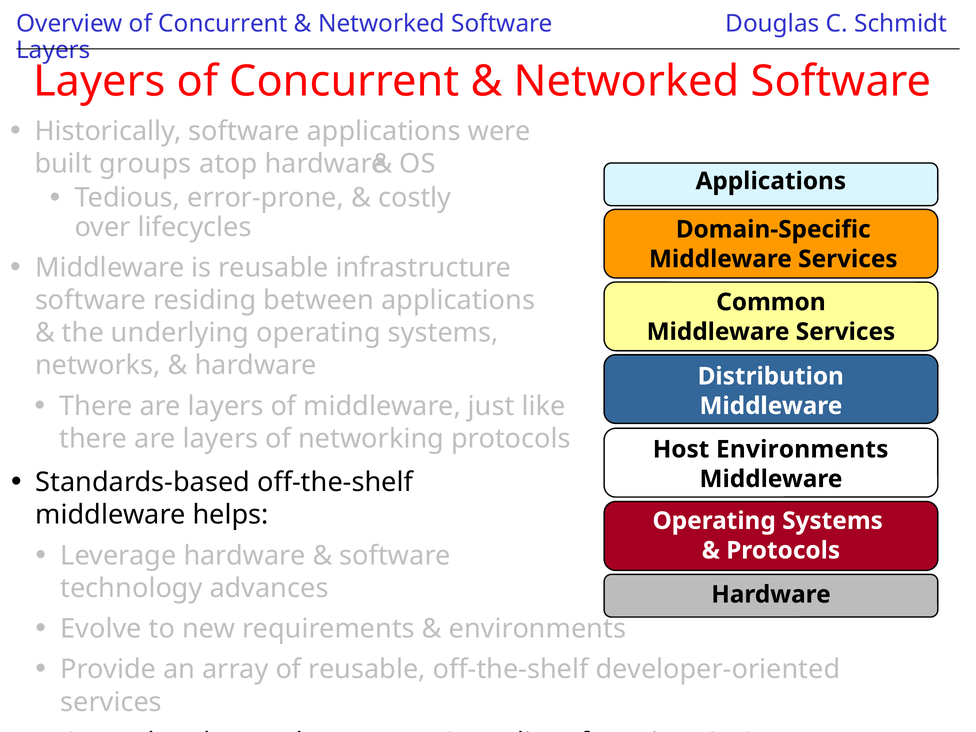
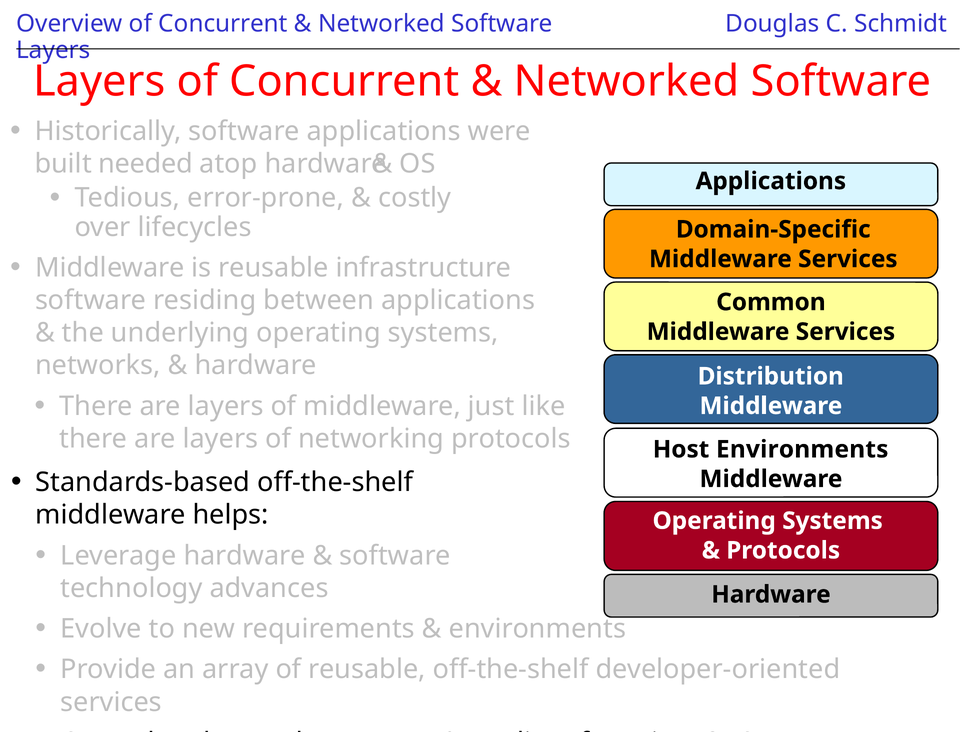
groups: groups -> needed
